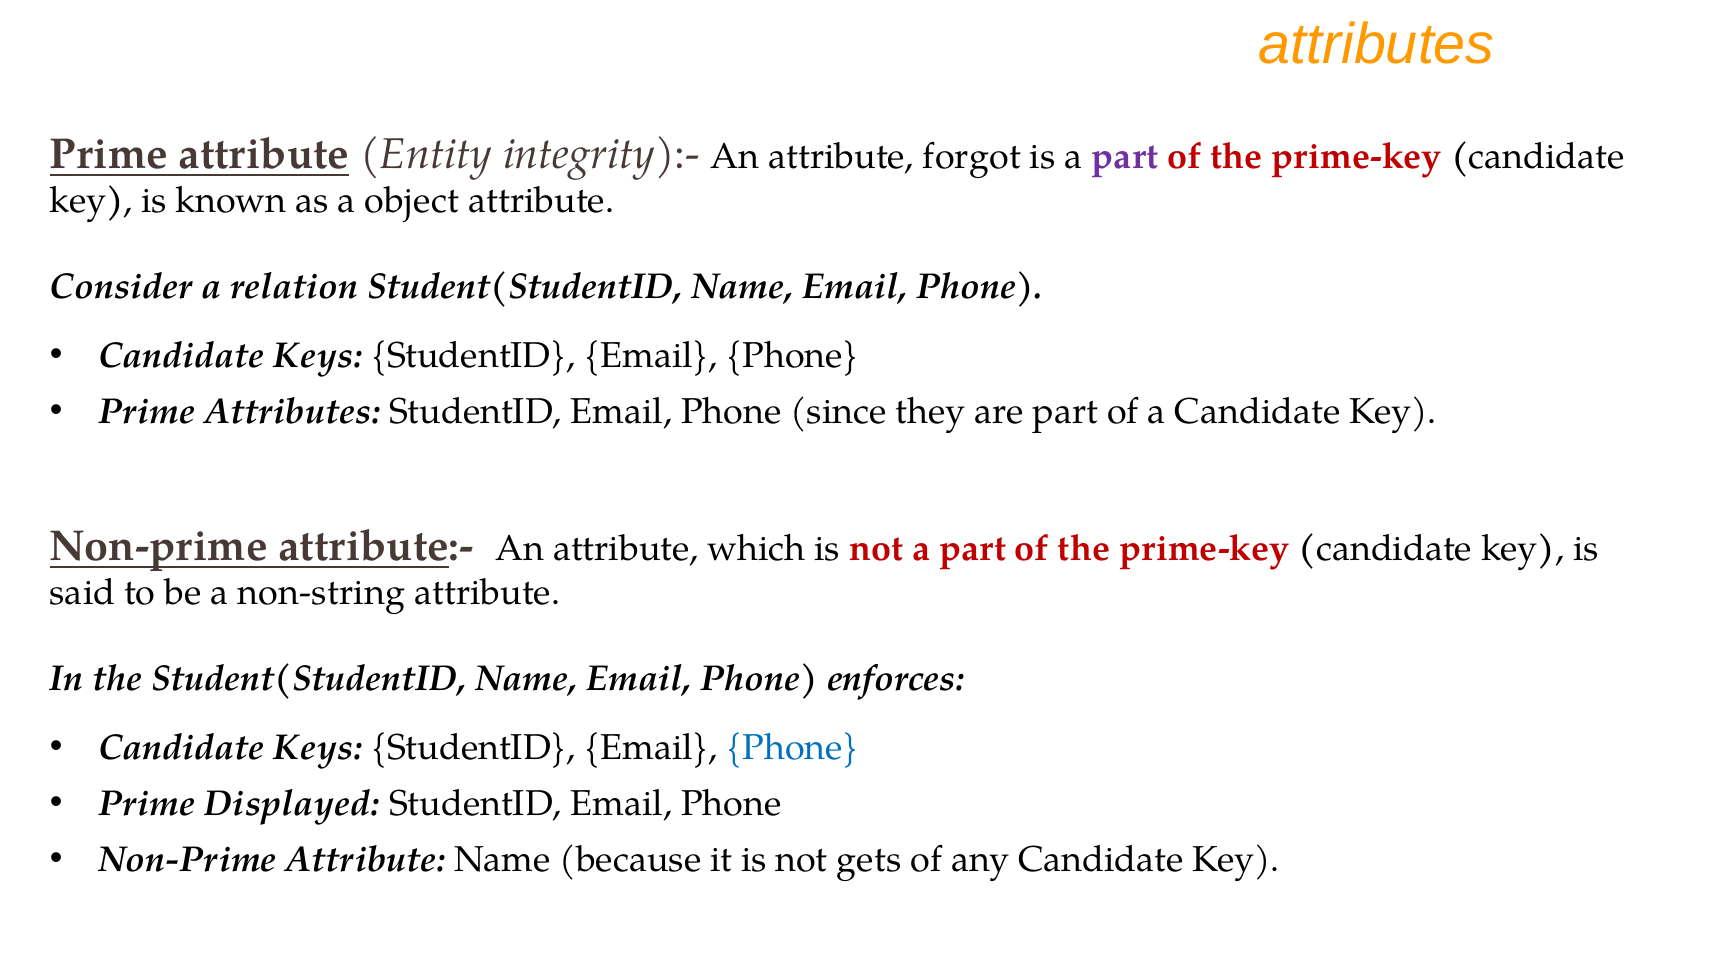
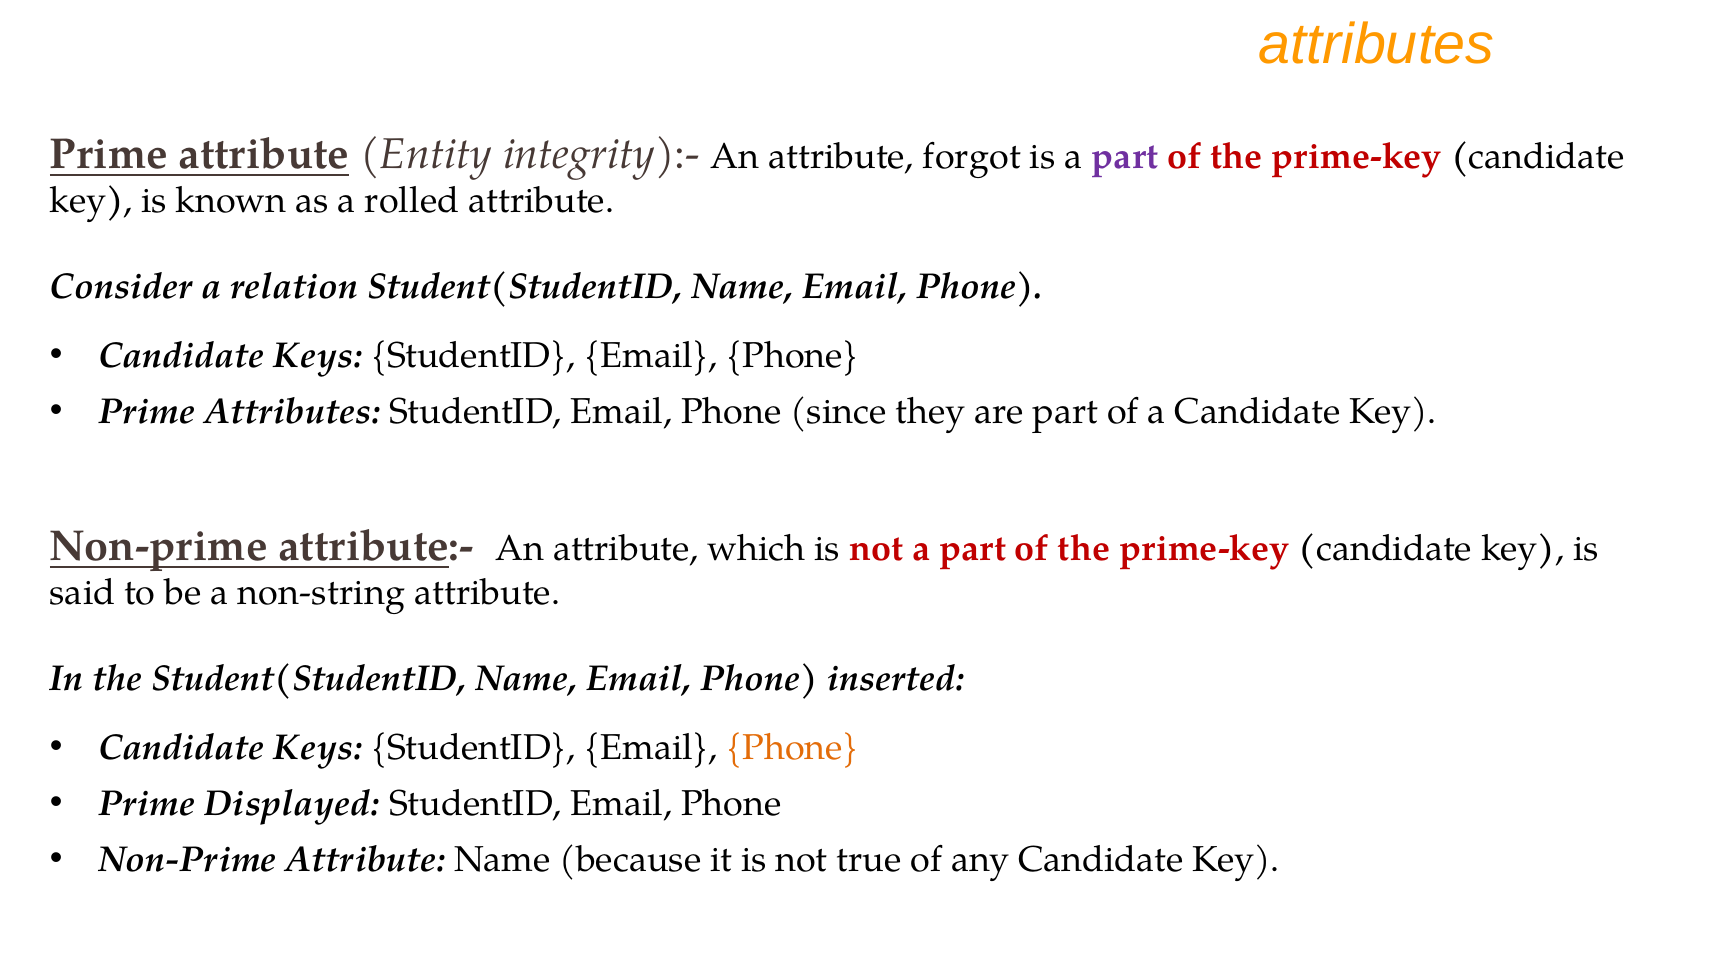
object: object -> rolled
enforces: enforces -> inserted
Phone at (793, 748) colour: blue -> orange
gets: gets -> true
